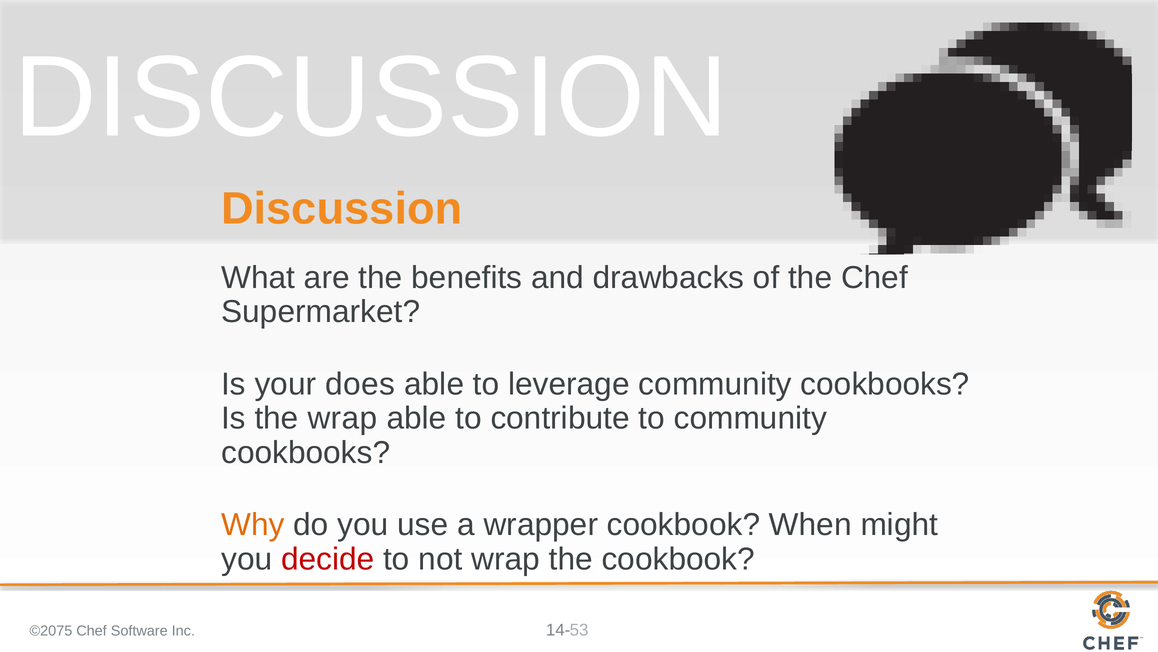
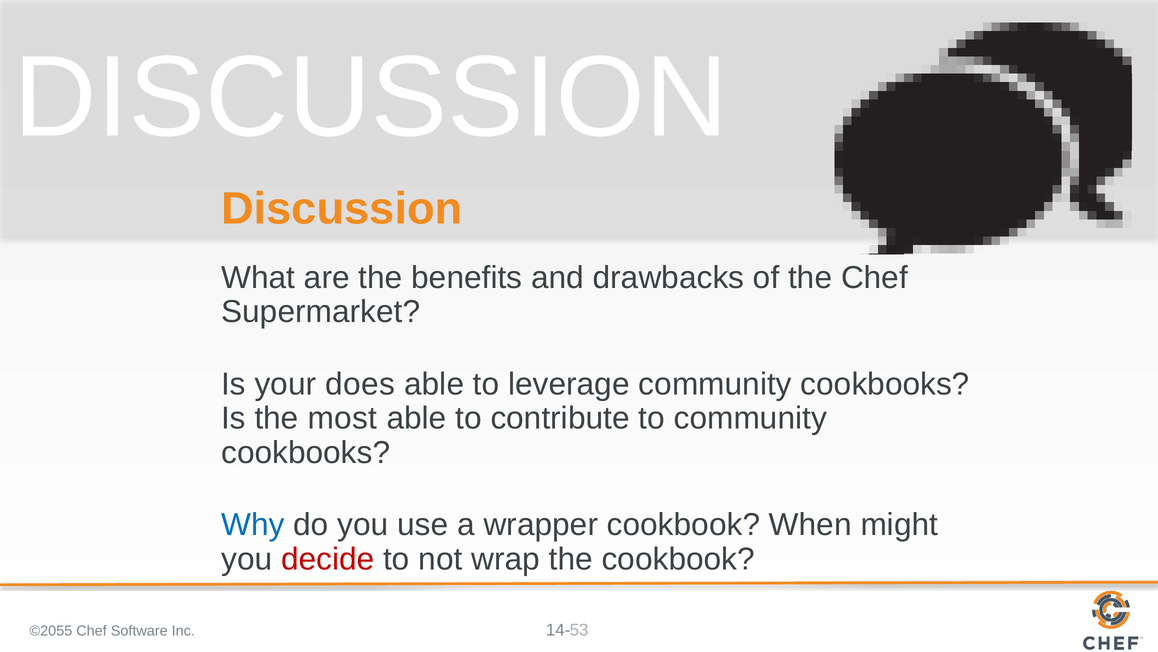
the wrap: wrap -> most
Why colour: orange -> blue
©2075: ©2075 -> ©2055
